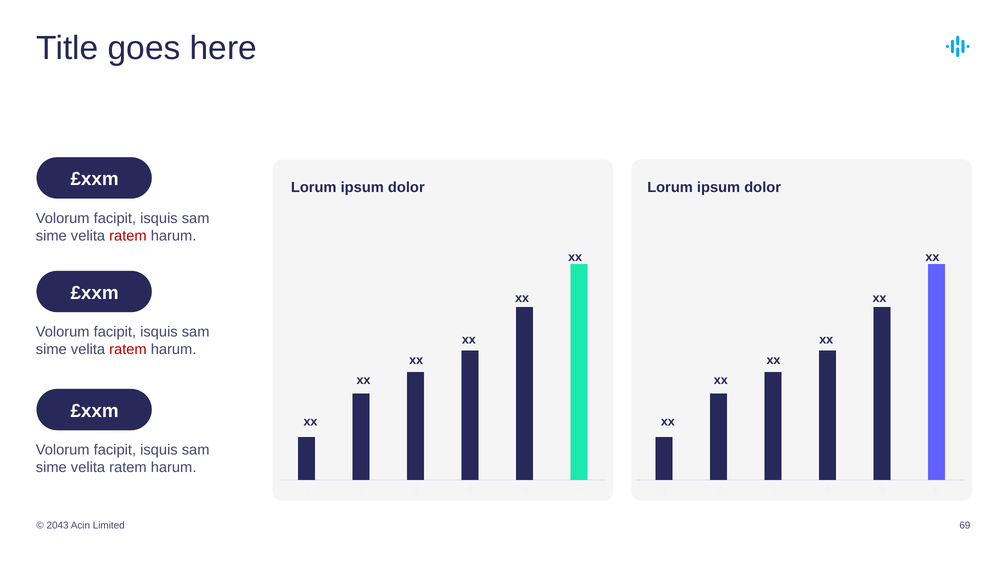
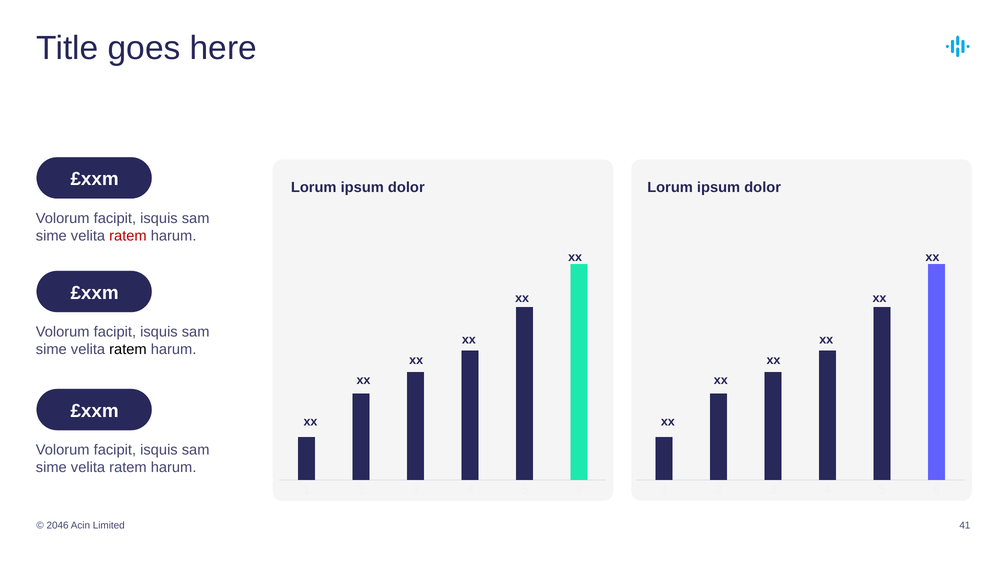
ratem at (128, 350) colour: red -> black
2043: 2043 -> 2046
69: 69 -> 41
